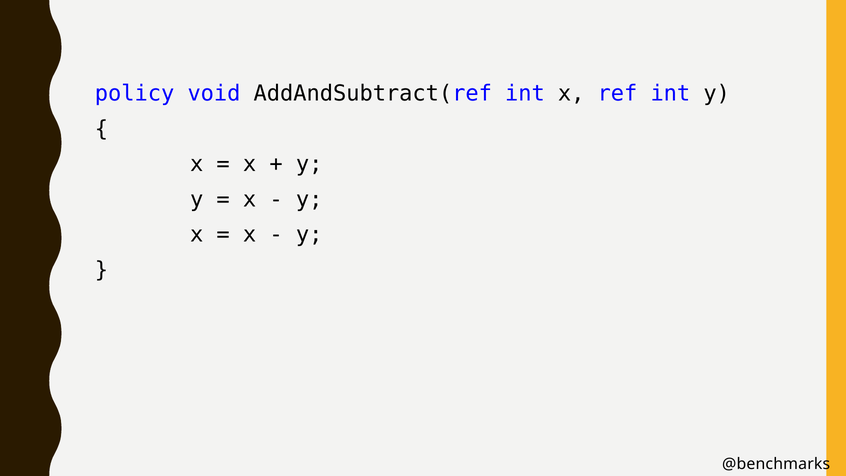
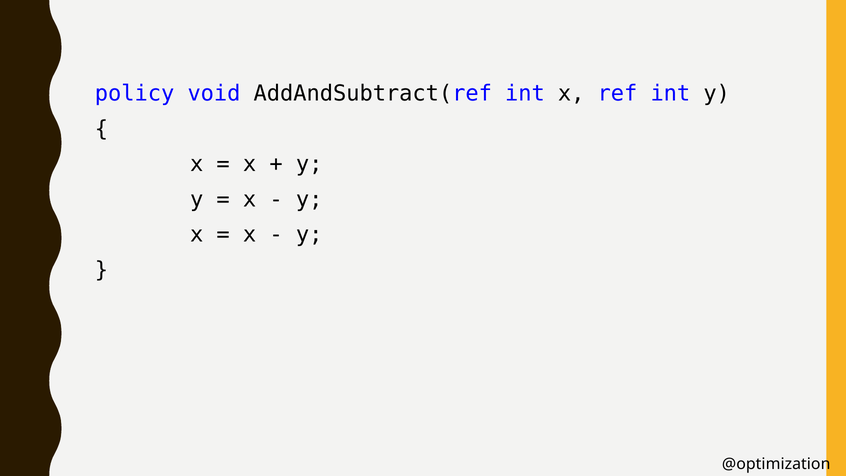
@benchmarks: @benchmarks -> @optimization
